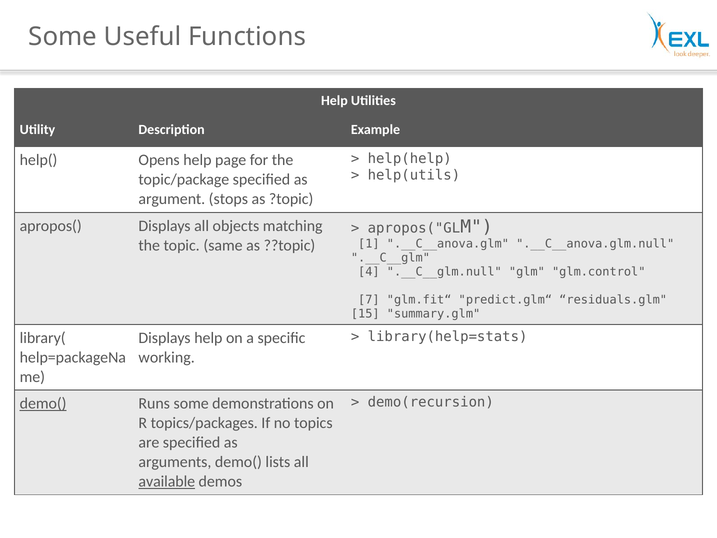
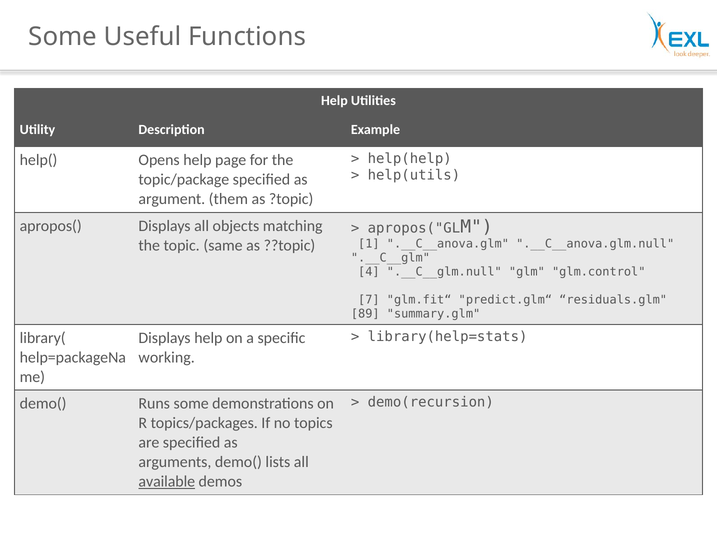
stops: stops -> them
15: 15 -> 89
demo( at (43, 403) underline: present -> none
